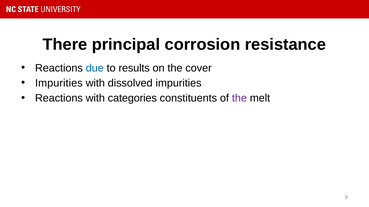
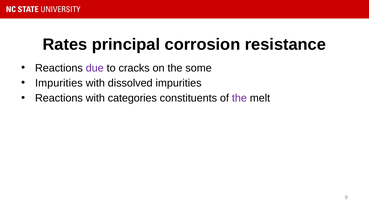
There: There -> Rates
due colour: blue -> purple
results: results -> cracks
cover: cover -> some
